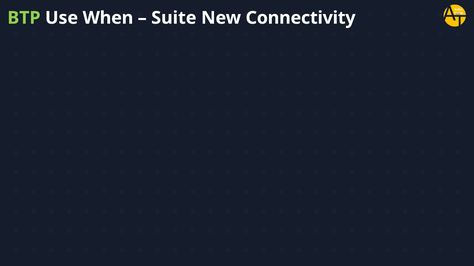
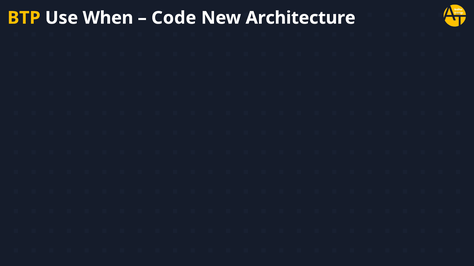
BTP colour: light green -> yellow
Suite: Suite -> Code
Connectivity: Connectivity -> Architecture
